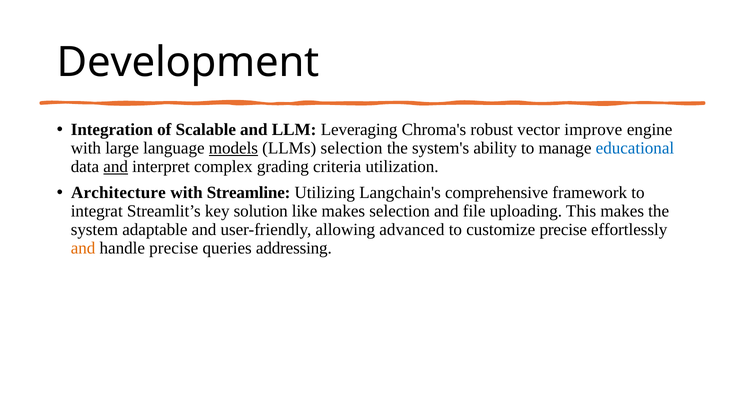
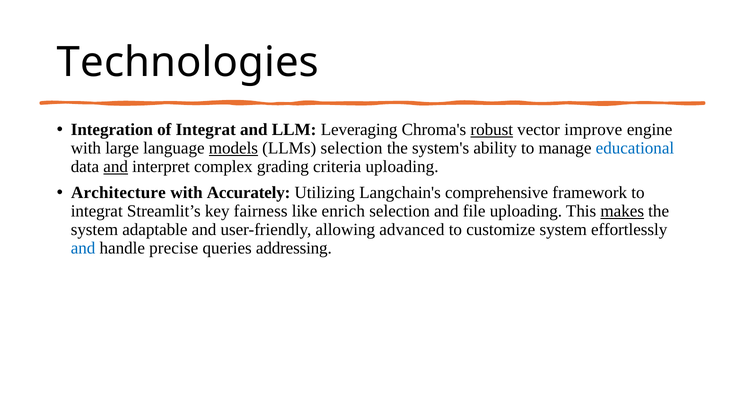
Development: Development -> Technologies
of Scalable: Scalable -> Integrat
robust underline: none -> present
criteria utilization: utilization -> uploading
Streamline: Streamline -> Accurately
solution: solution -> fairness
like makes: makes -> enrich
makes at (622, 211) underline: none -> present
customize precise: precise -> system
and at (83, 248) colour: orange -> blue
